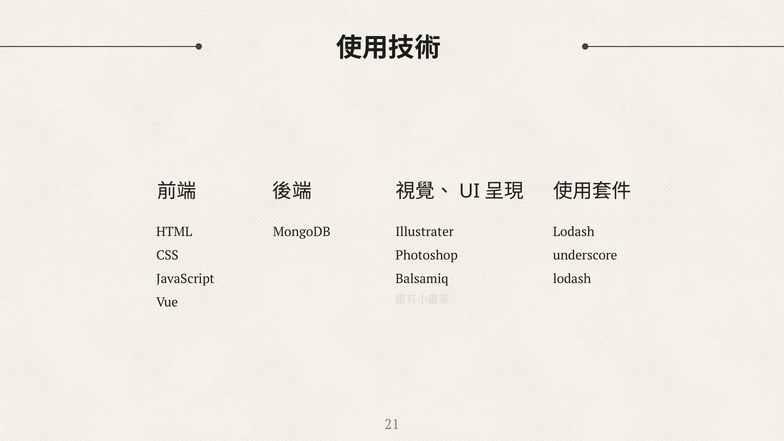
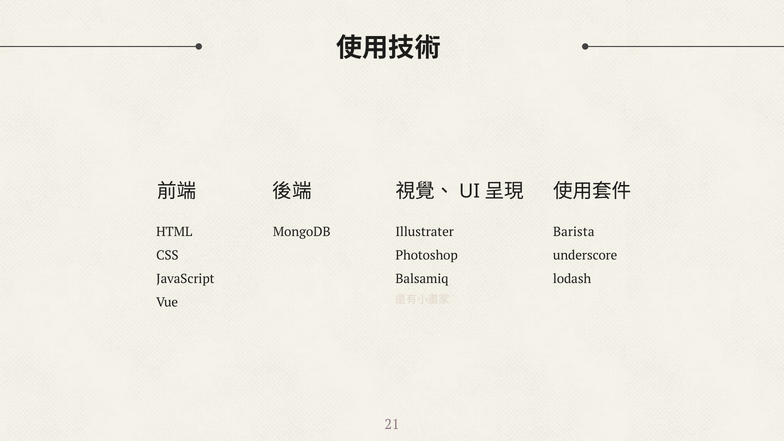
Lodash at (574, 232): Lodash -> Barista
